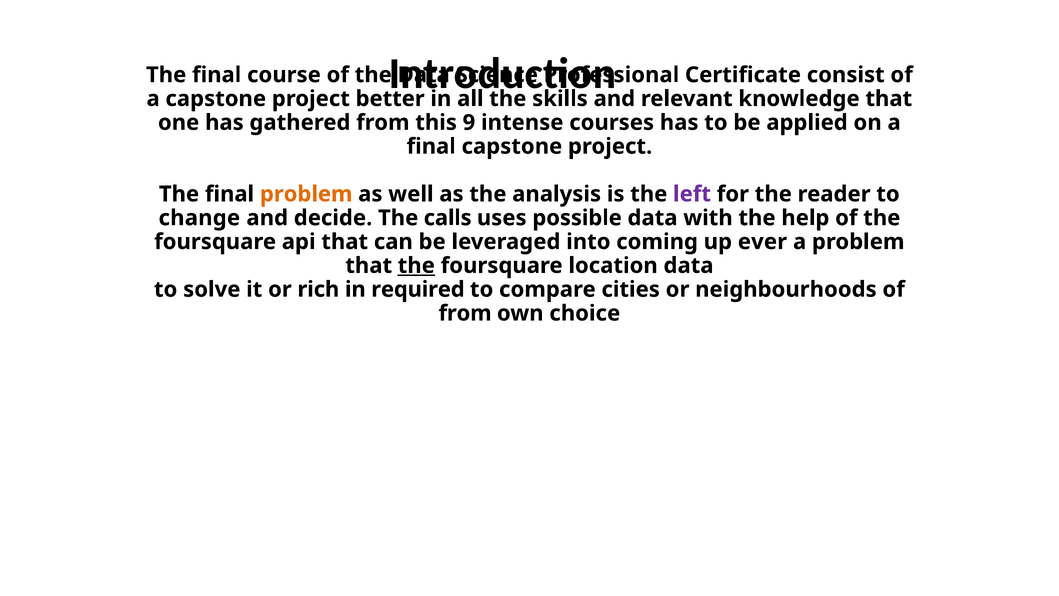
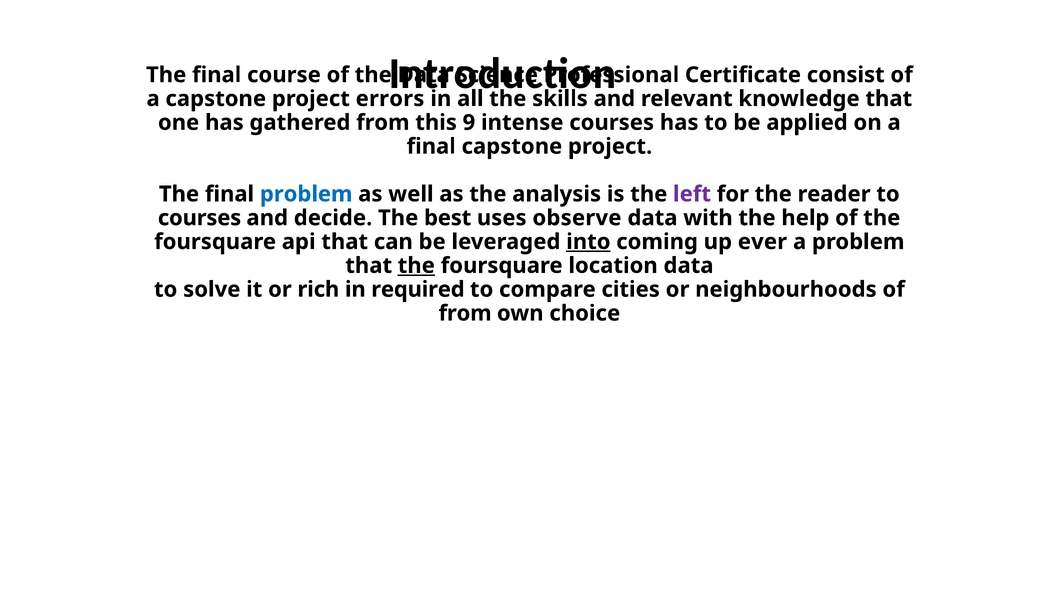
better: better -> errors
problem at (306, 194) colour: orange -> blue
change at (199, 218): change -> courses
calls: calls -> best
possible: possible -> observe
into underline: none -> present
